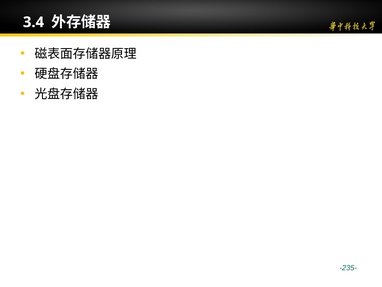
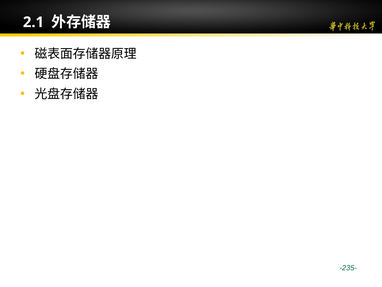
3.4: 3.4 -> 2.1
